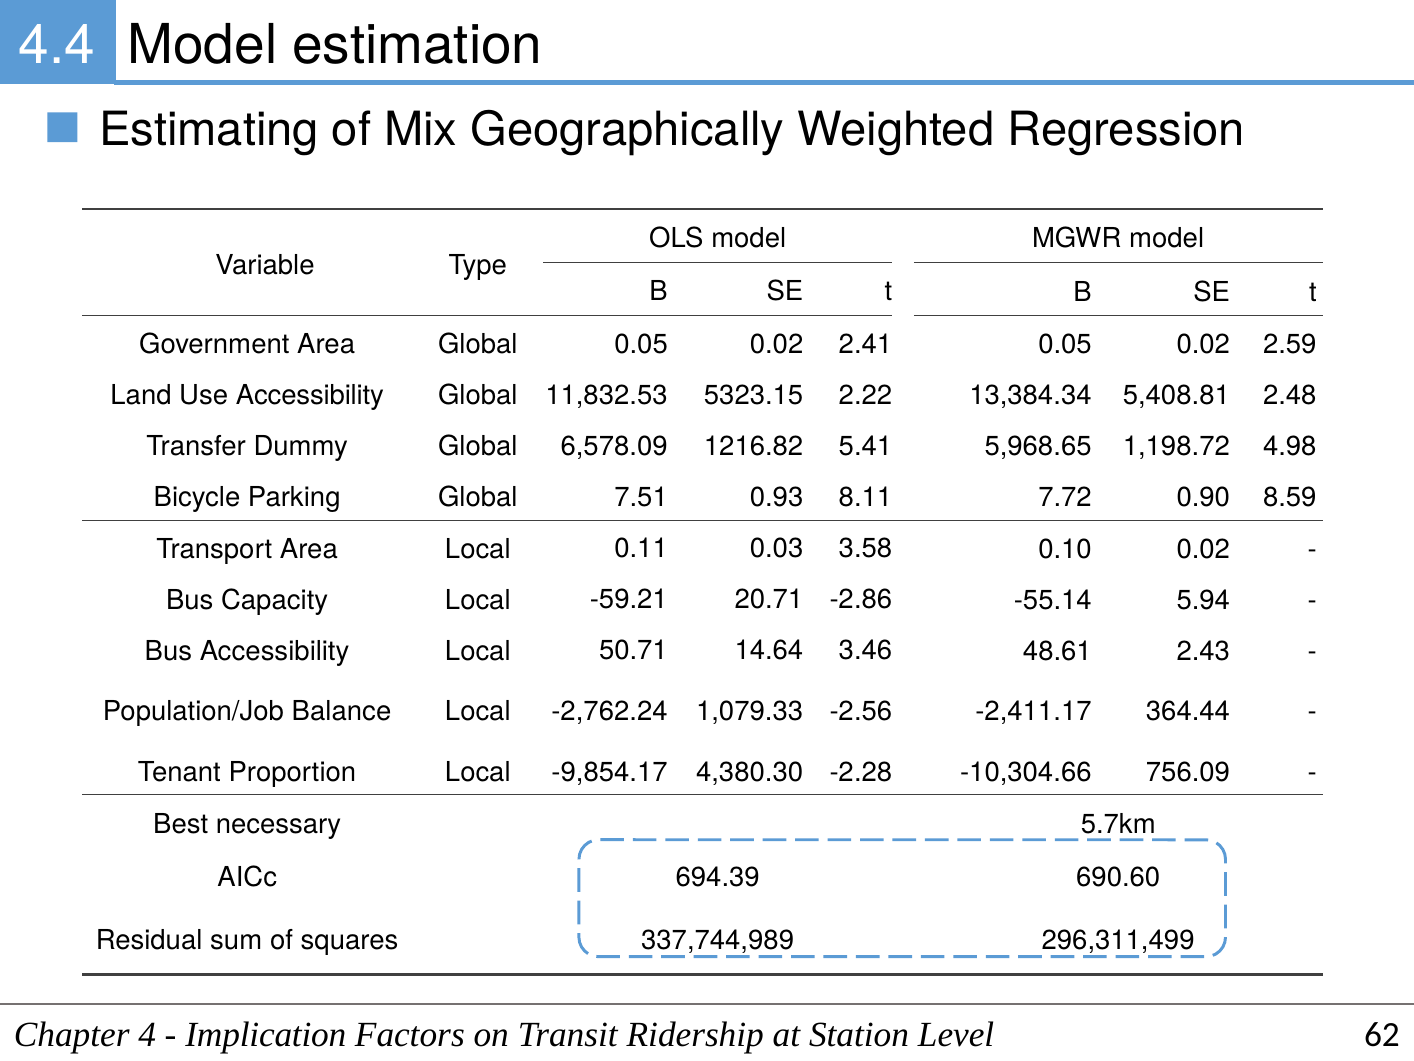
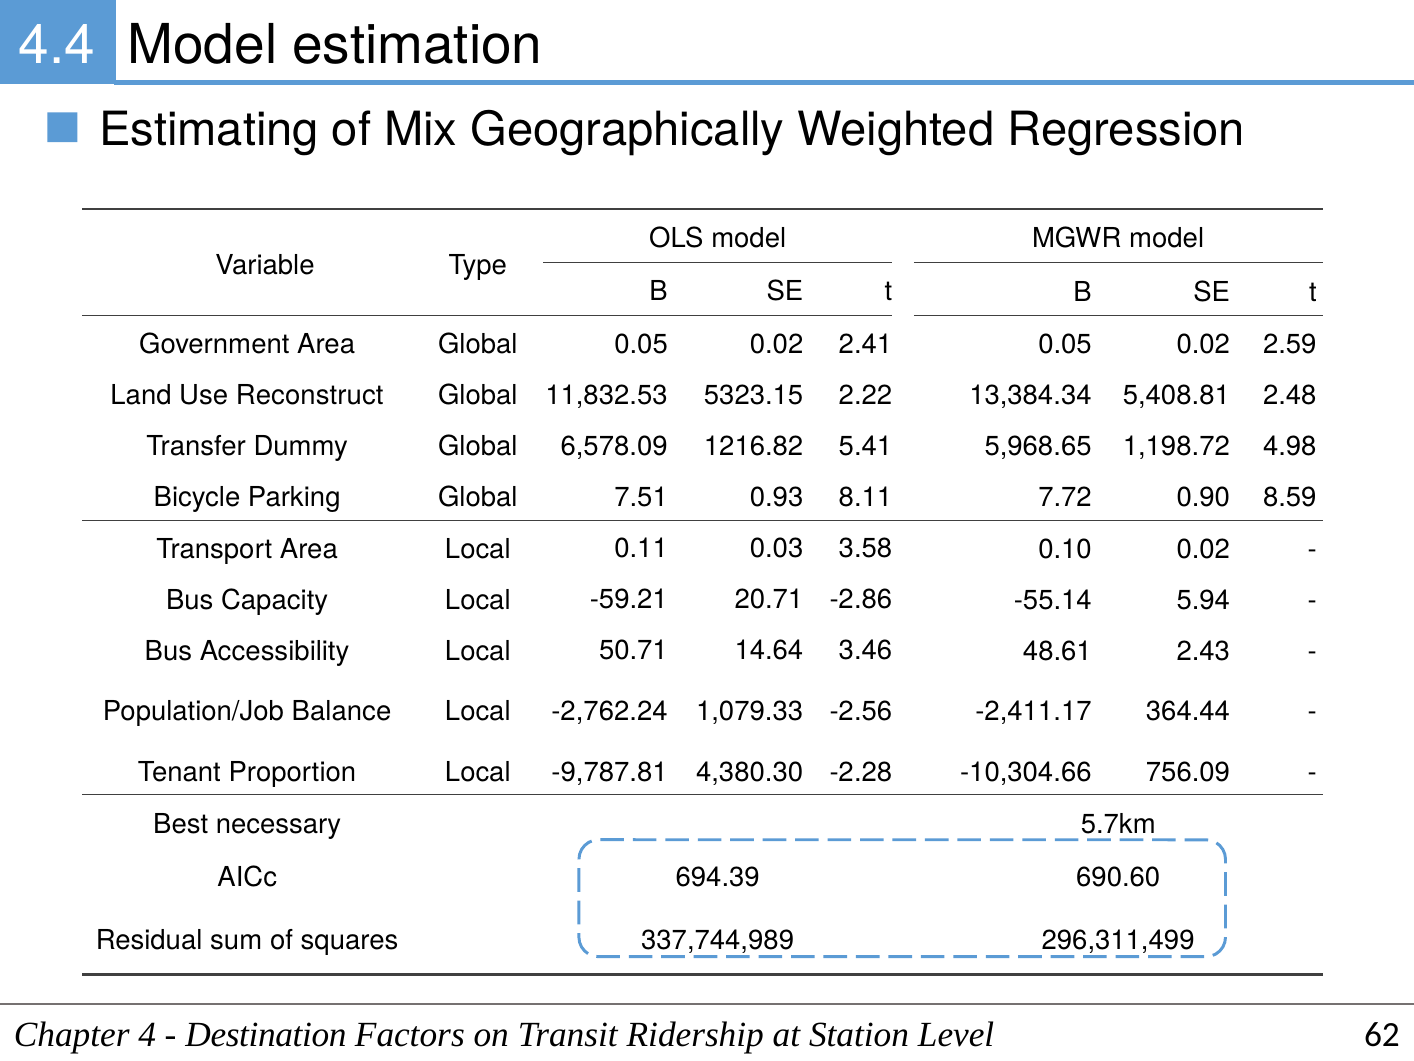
Use Accessibility: Accessibility -> Reconstruct
-9,854.17: -9,854.17 -> -9,787.81
Implication: Implication -> Destination
